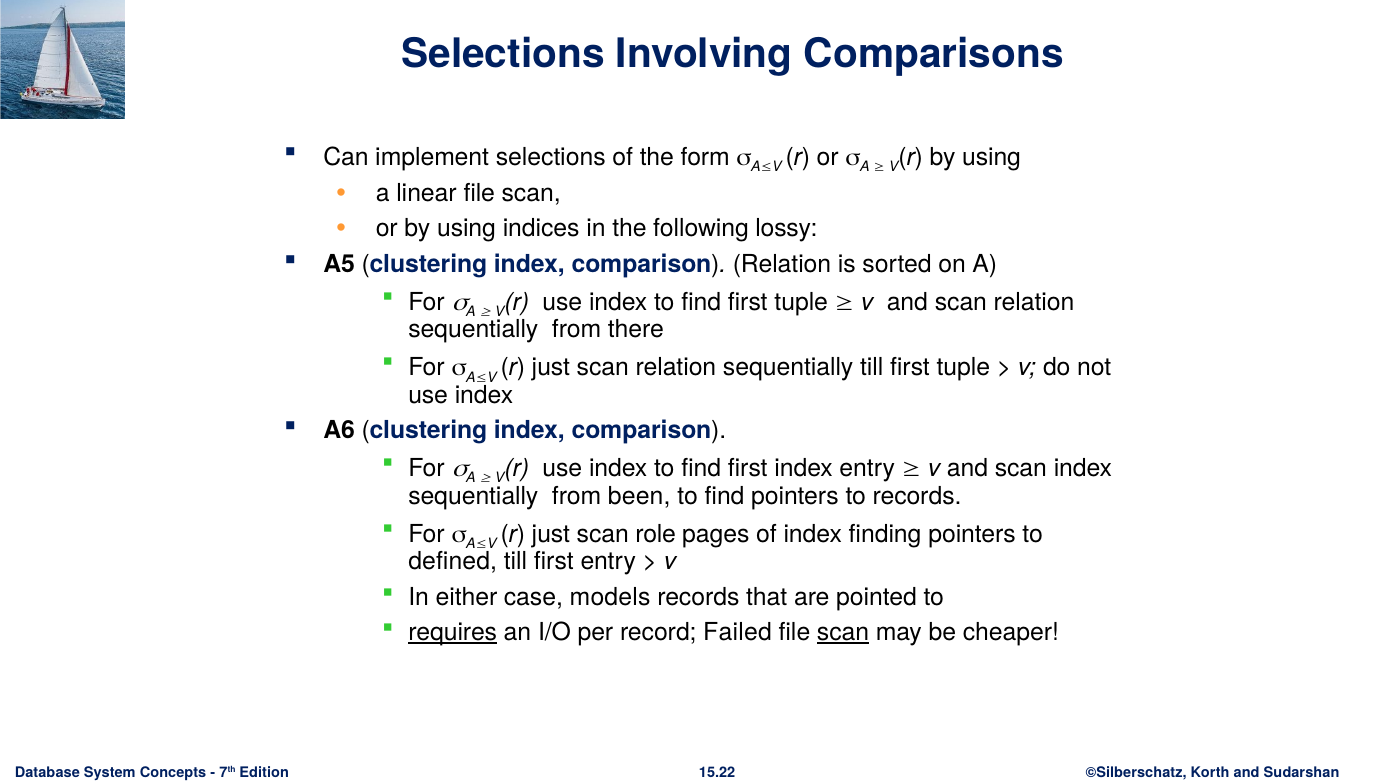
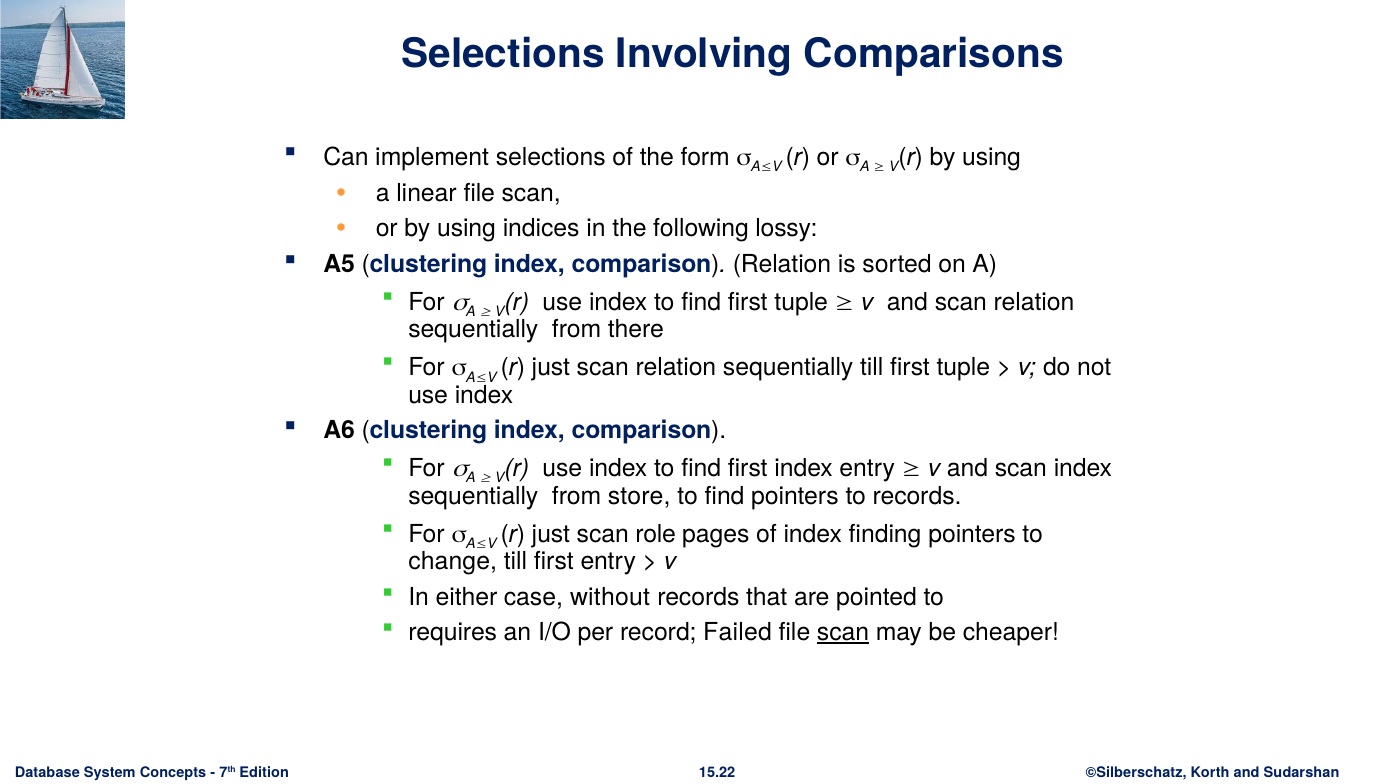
been: been -> store
defined: defined -> change
models: models -> without
requires underline: present -> none
